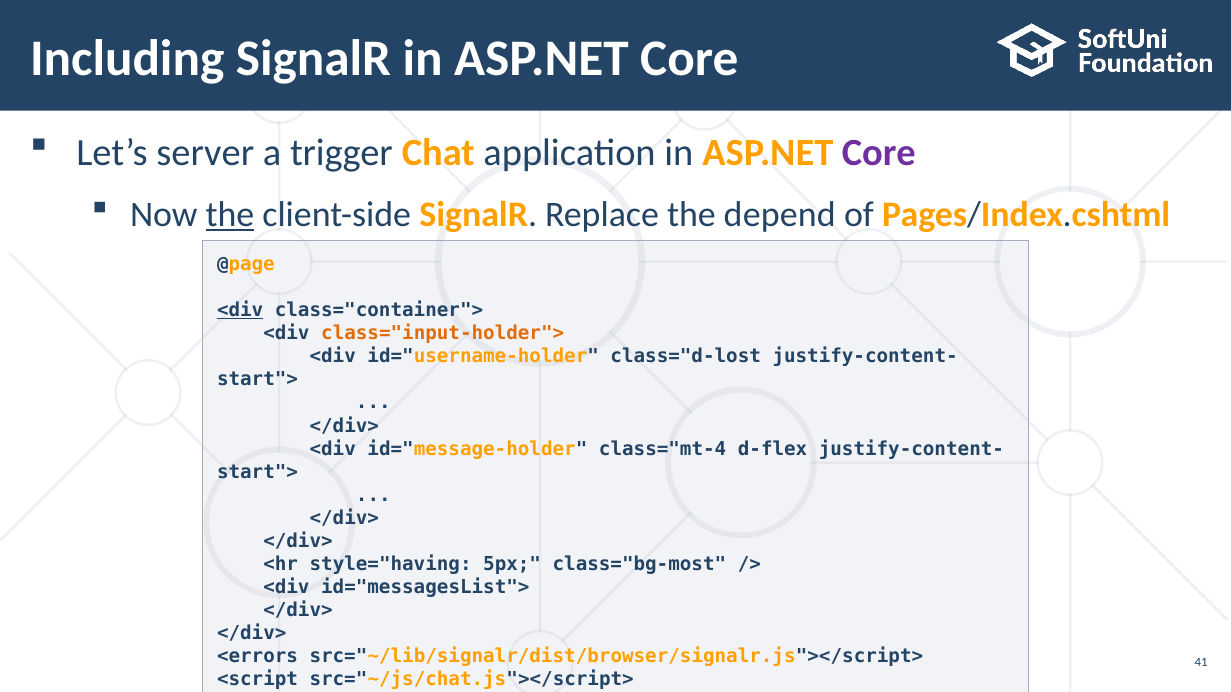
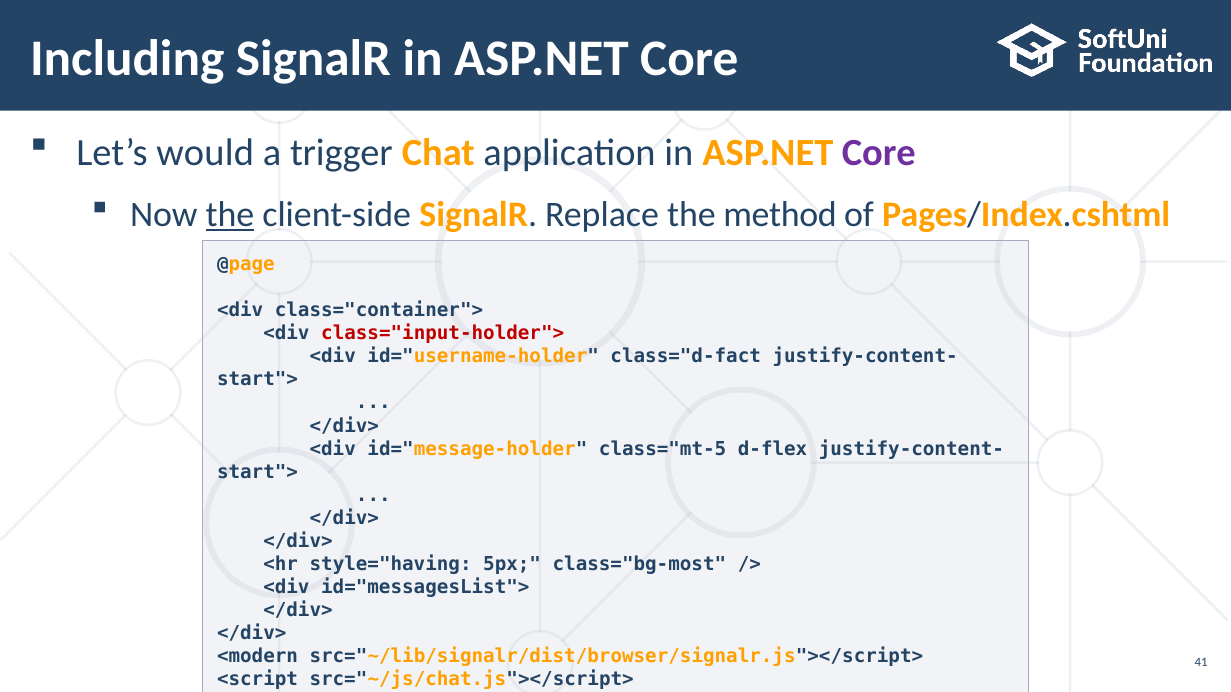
server: server -> would
depend: depend -> method
<div at (240, 311) underline: present -> none
class="input-holder"> colour: orange -> red
class="d-lost: class="d-lost -> class="d-fact
class="mt-4: class="mt-4 -> class="mt-5
<errors: <errors -> <modern
